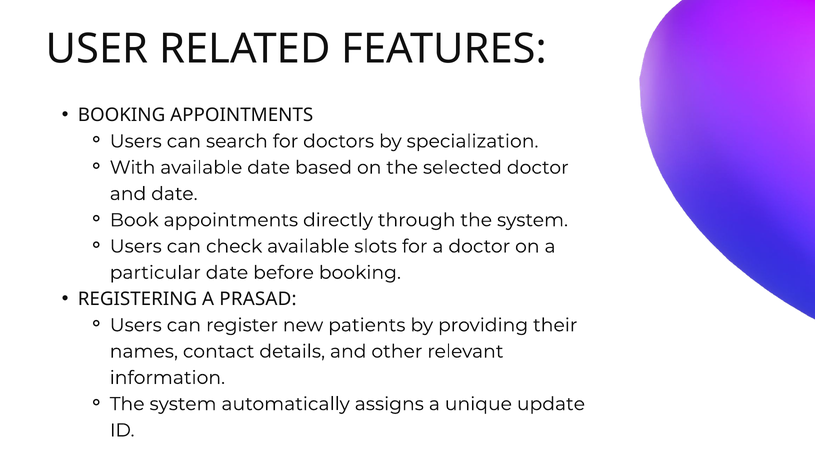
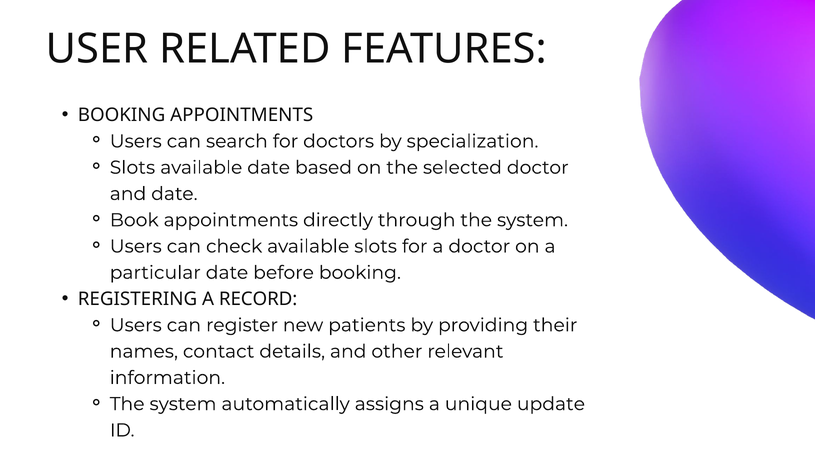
With at (133, 168): With -> Slots
PRASAD: PRASAD -> RECORD
